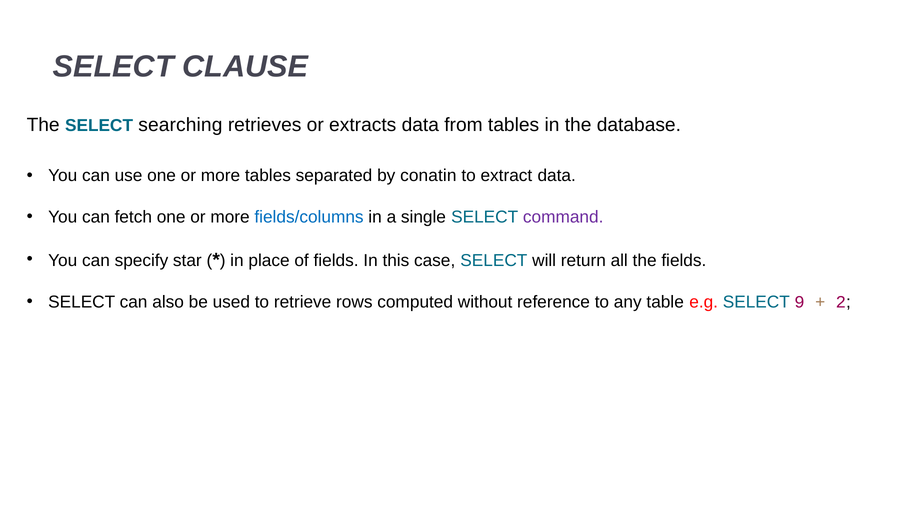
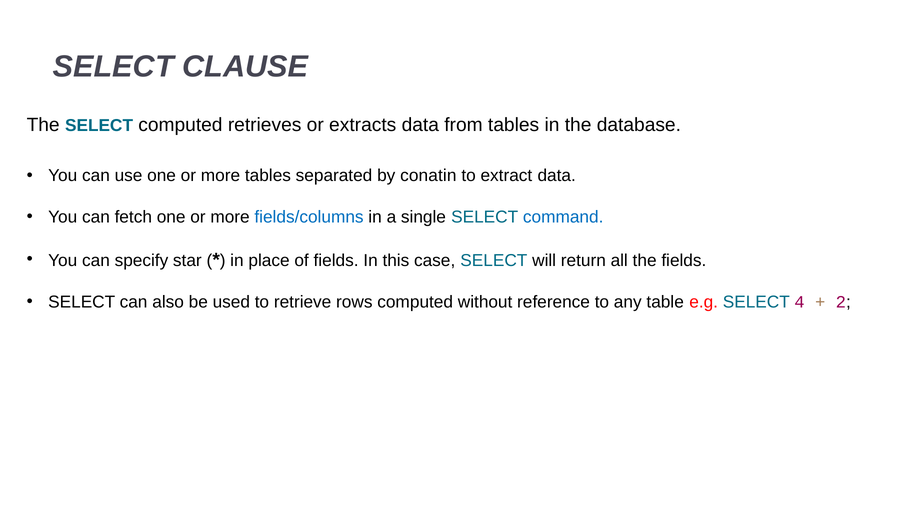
SELECT searching: searching -> computed
command colour: purple -> blue
9: 9 -> 4
